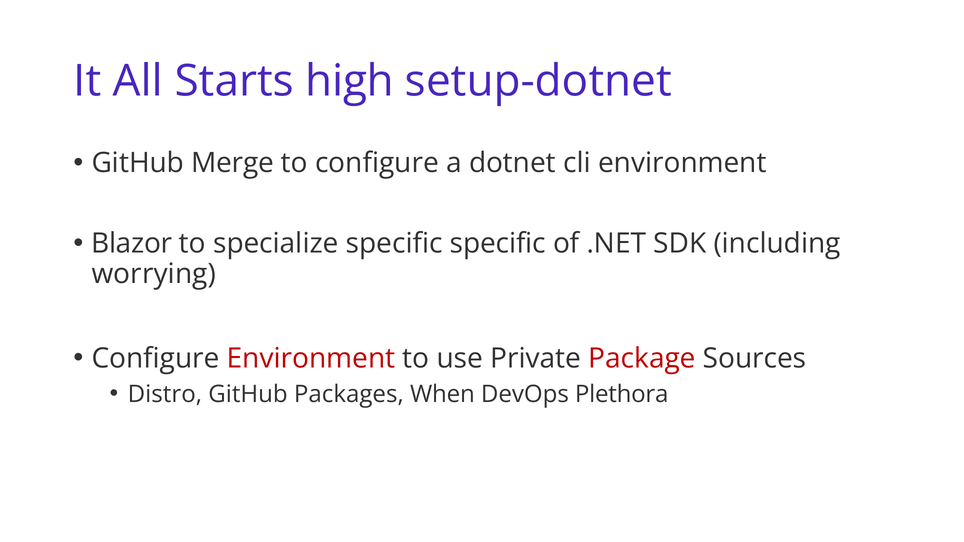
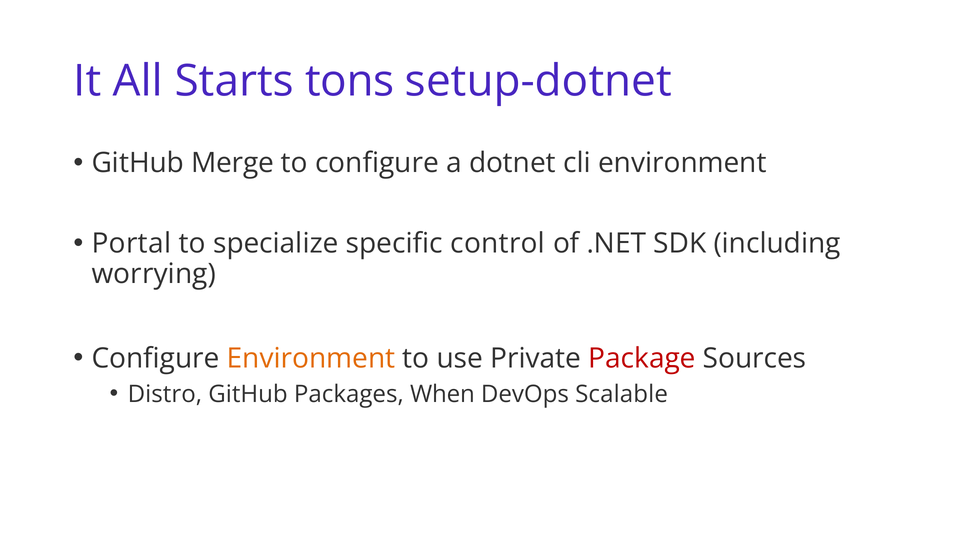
high: high -> tons
Blazor: Blazor -> Portal
specific specific: specific -> control
Environment at (311, 358) colour: red -> orange
Plethora: Plethora -> Scalable
